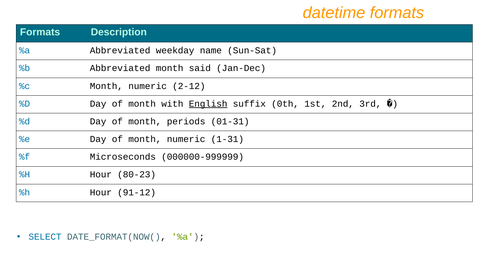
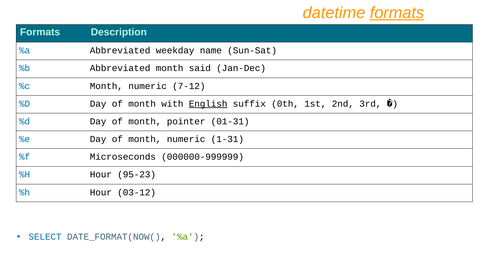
formats at (397, 13) underline: none -> present
2-12: 2-12 -> 7-12
periods: periods -> pointer
80-23: 80-23 -> 95-23
91-12: 91-12 -> 03-12
